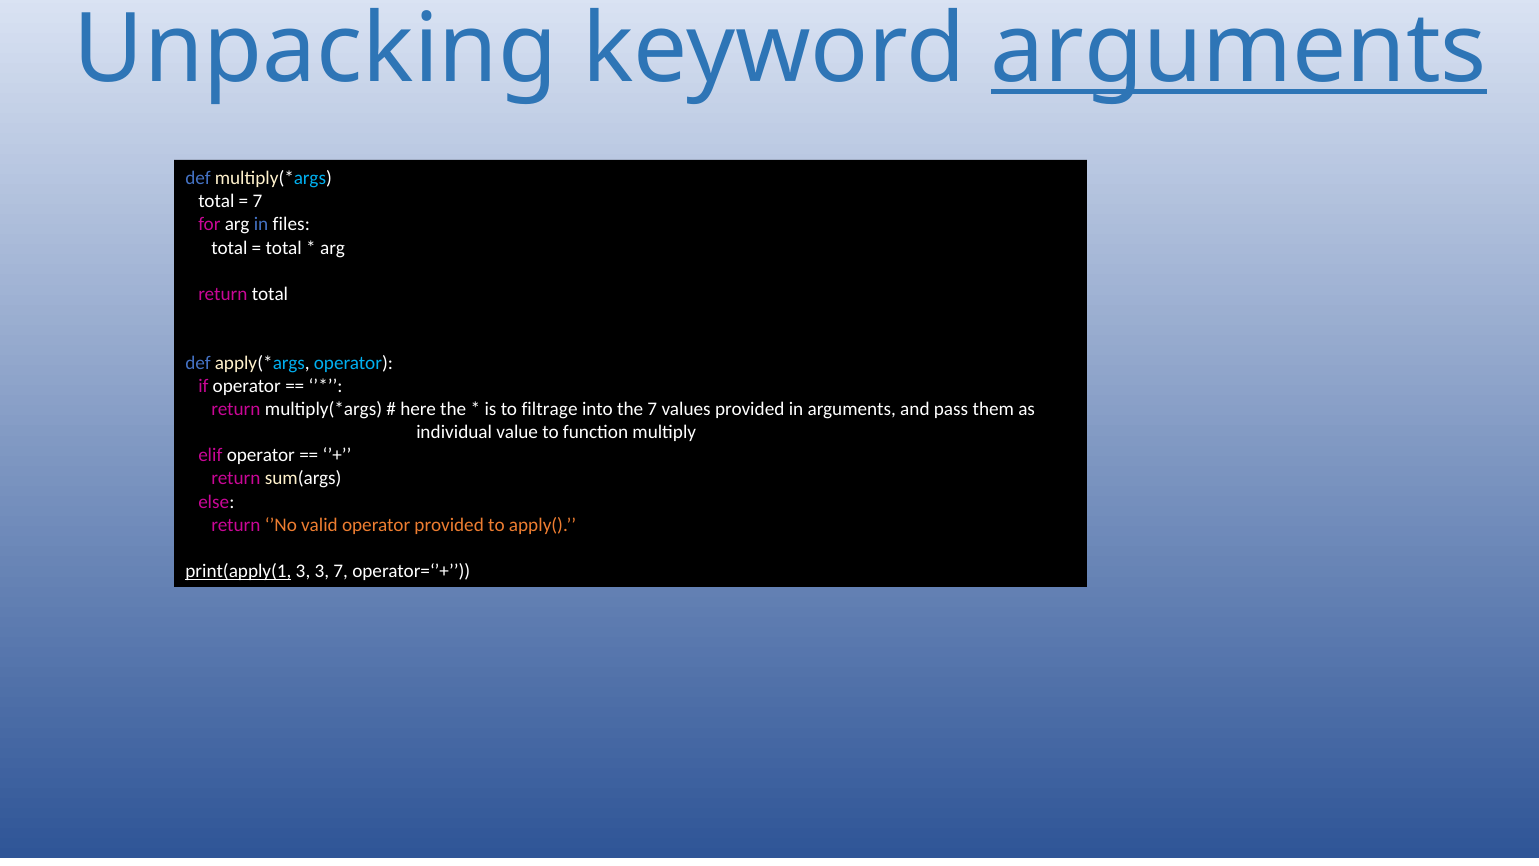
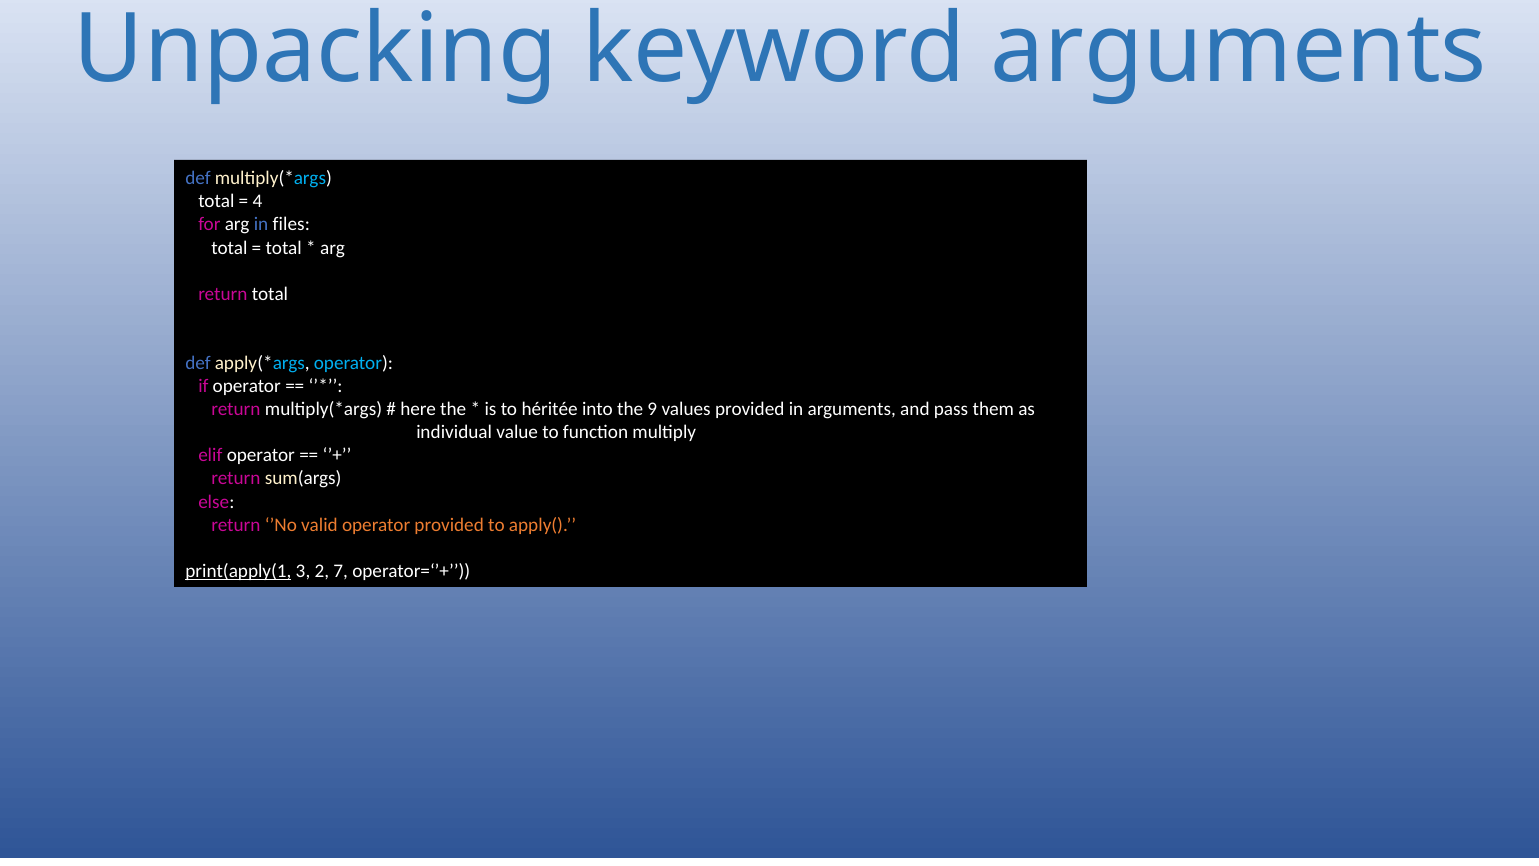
arguments at (1239, 50) underline: present -> none
7 at (257, 201): 7 -> 4
filtrage: filtrage -> héritée
the 7: 7 -> 9
3 3: 3 -> 2
